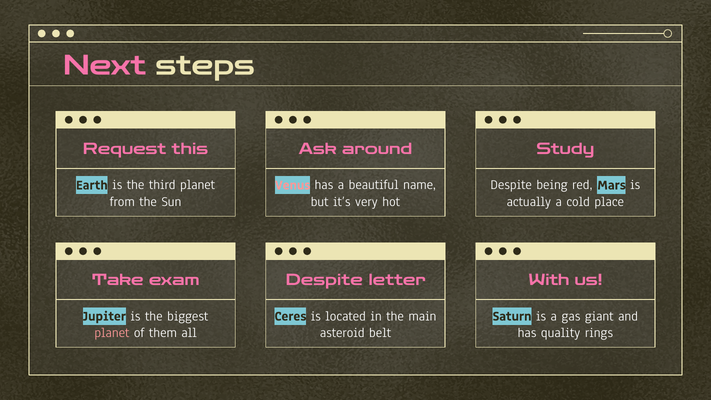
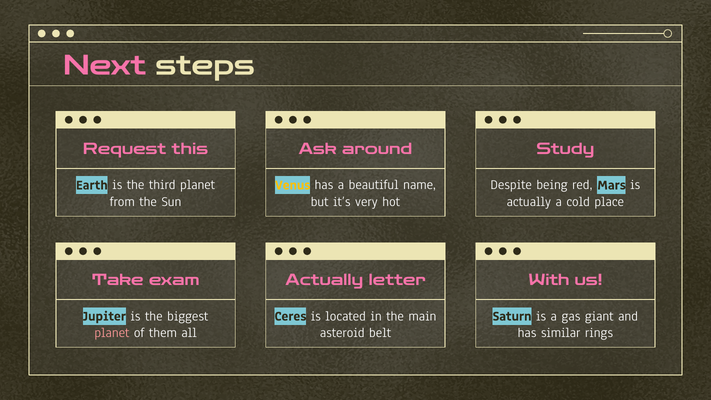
Venus colour: pink -> yellow
Despite at (324, 280): Despite -> Actually
quality: quality -> similar
